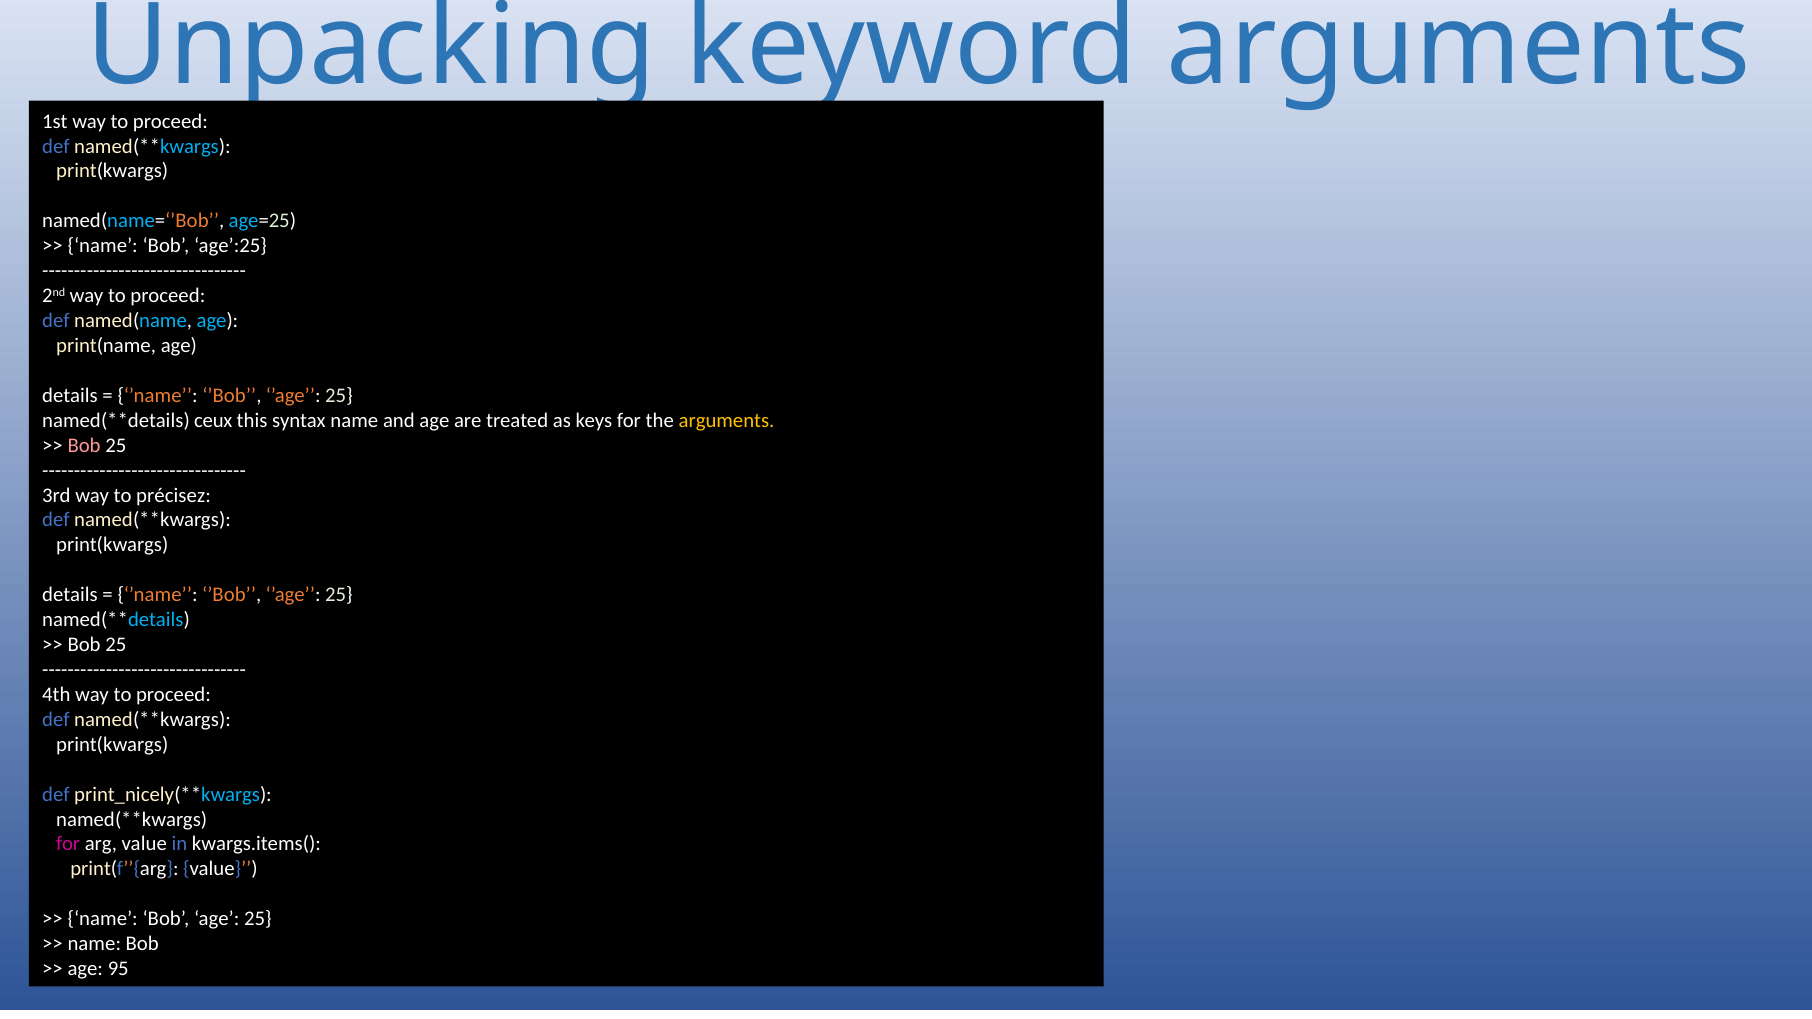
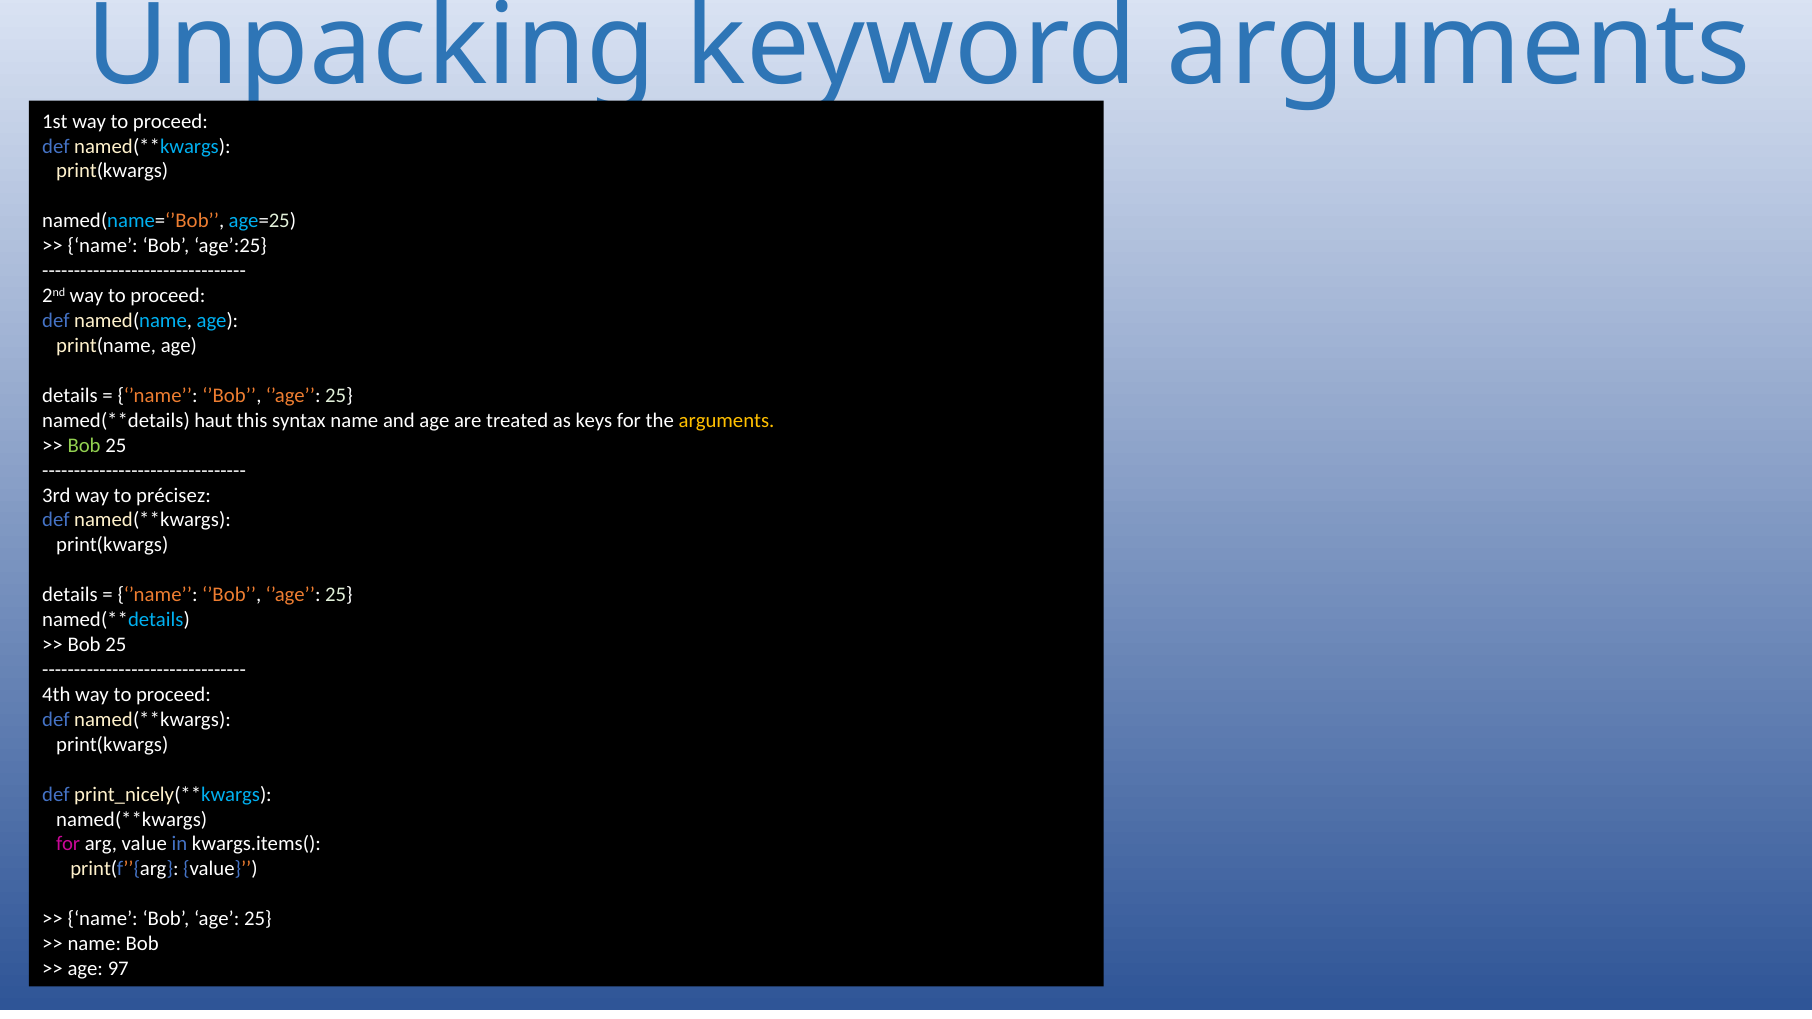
ceux: ceux -> haut
Bob at (84, 445) colour: pink -> light green
95: 95 -> 97
